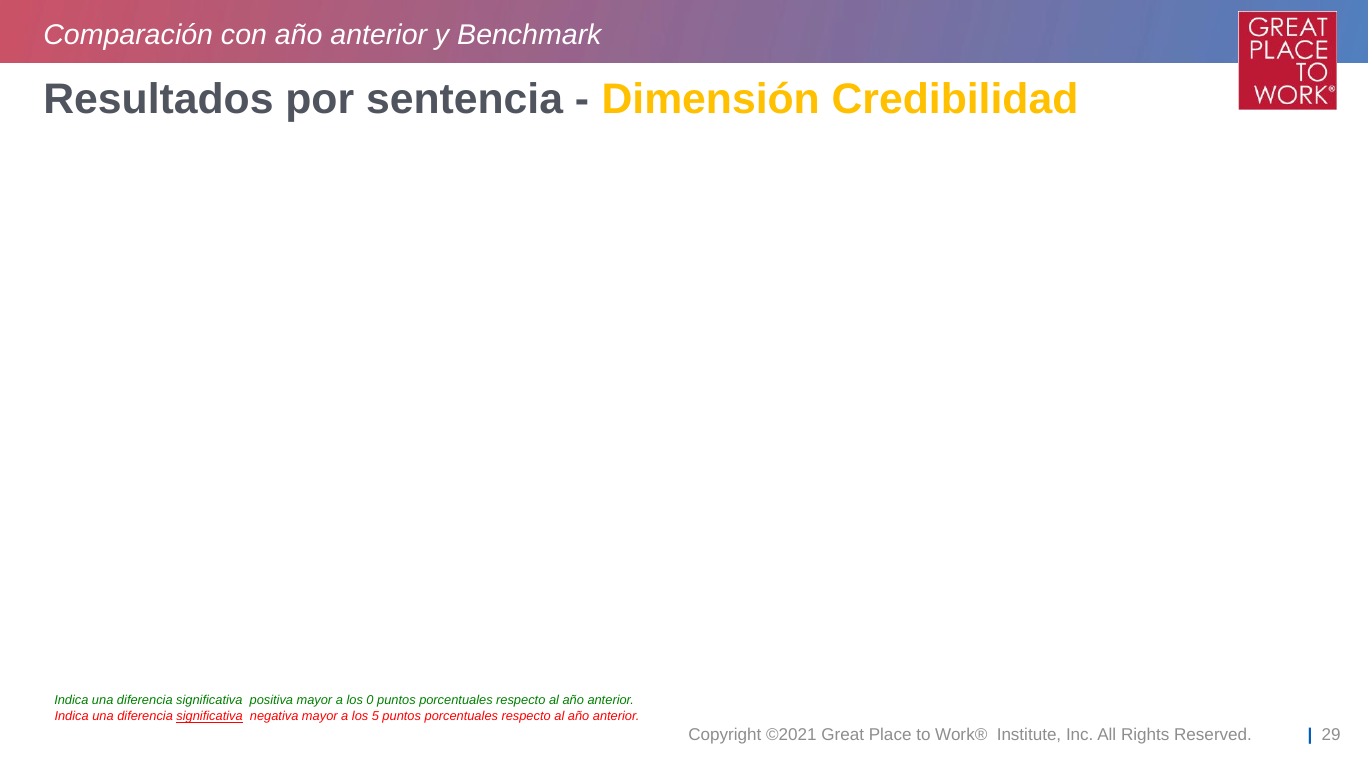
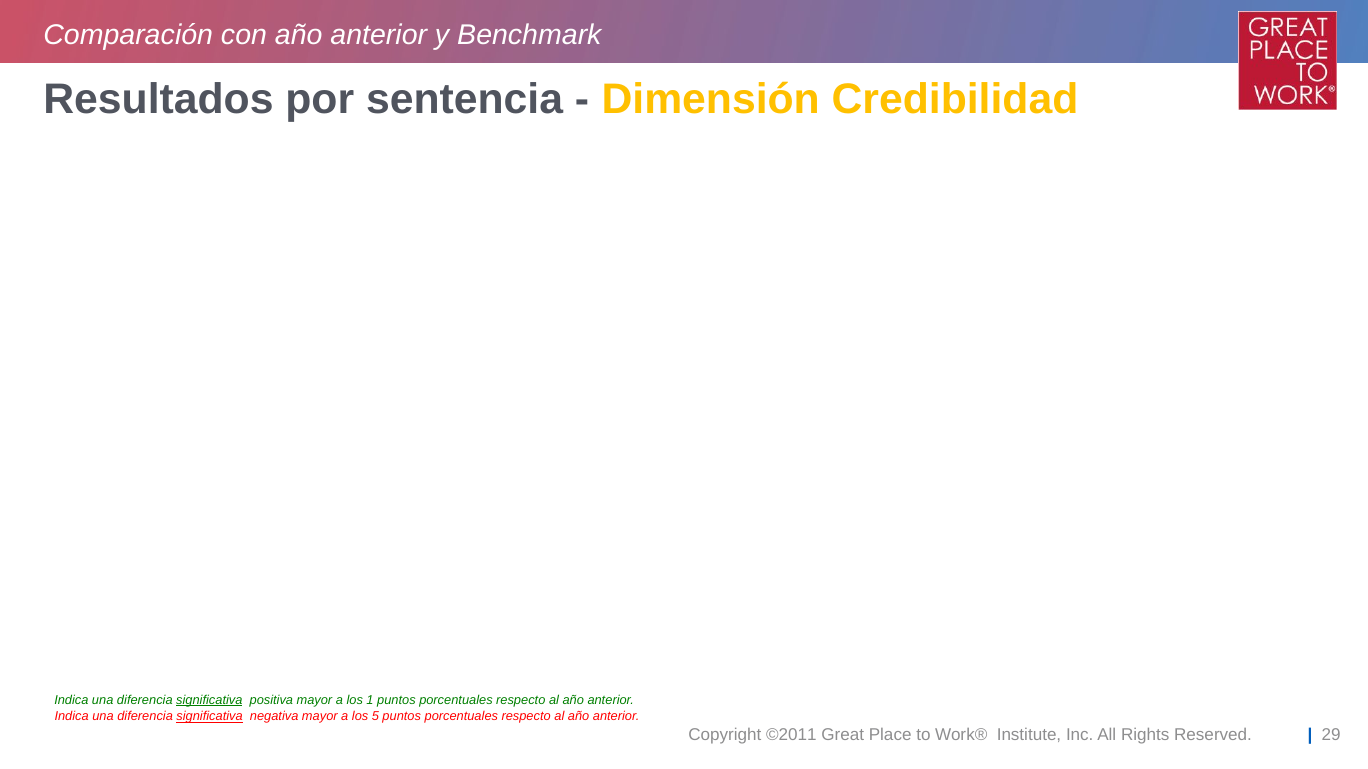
significativa at (209, 701) underline: none -> present
0: 0 -> 1
©2021: ©2021 -> ©2011
